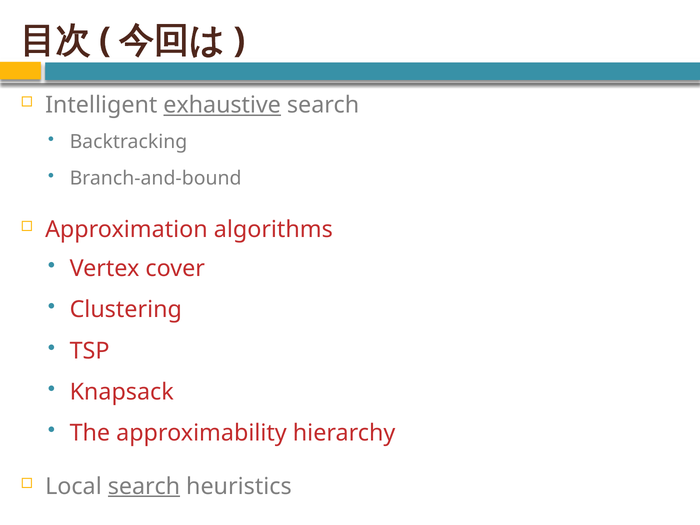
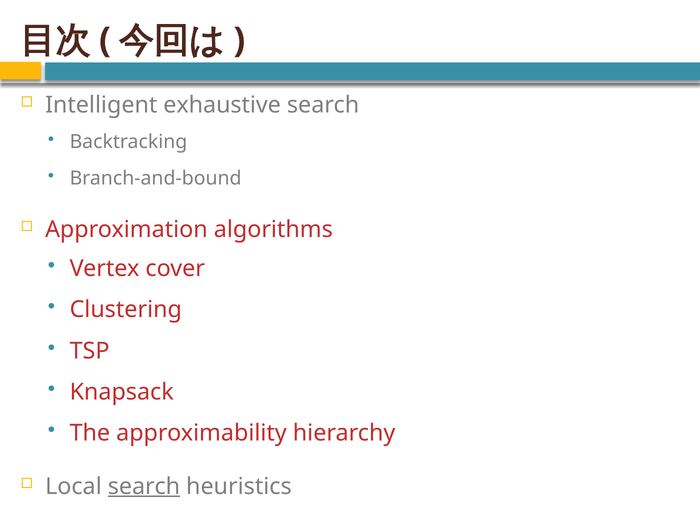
exhaustive underline: present -> none
